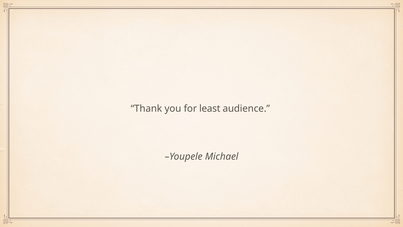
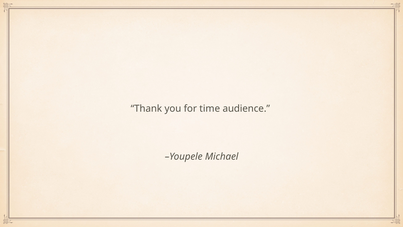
least: least -> time
